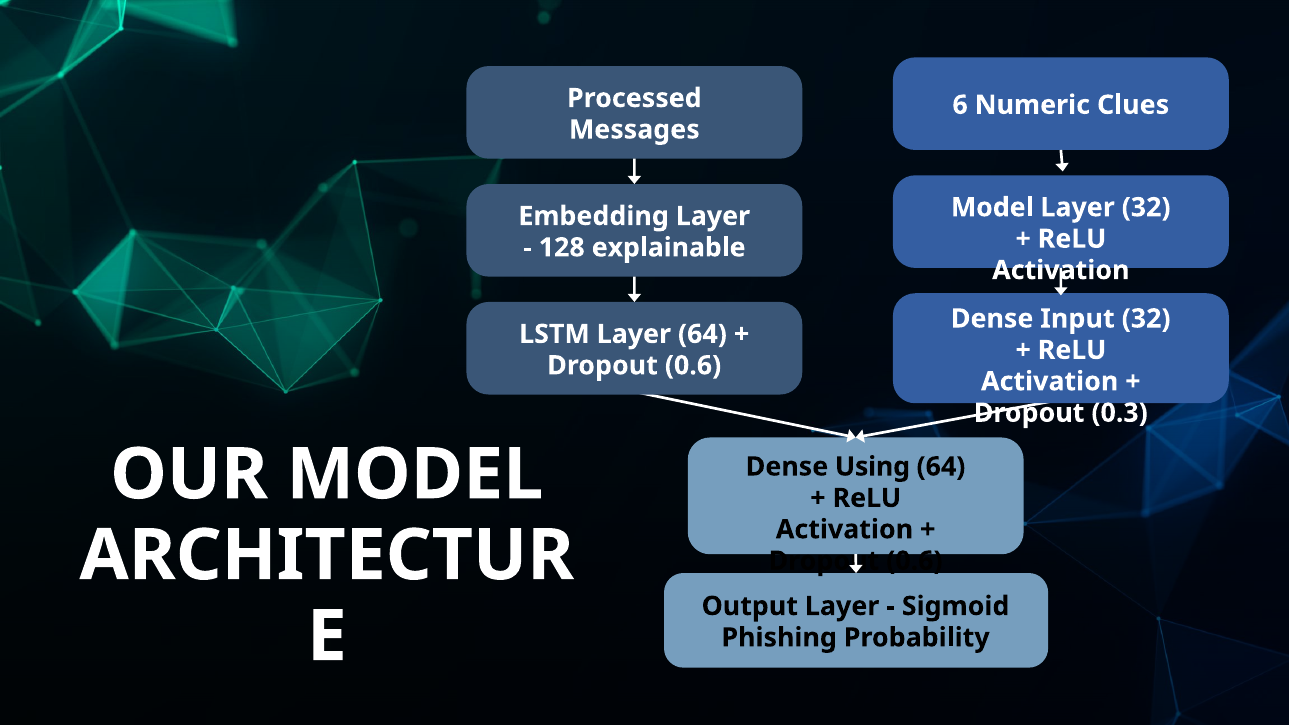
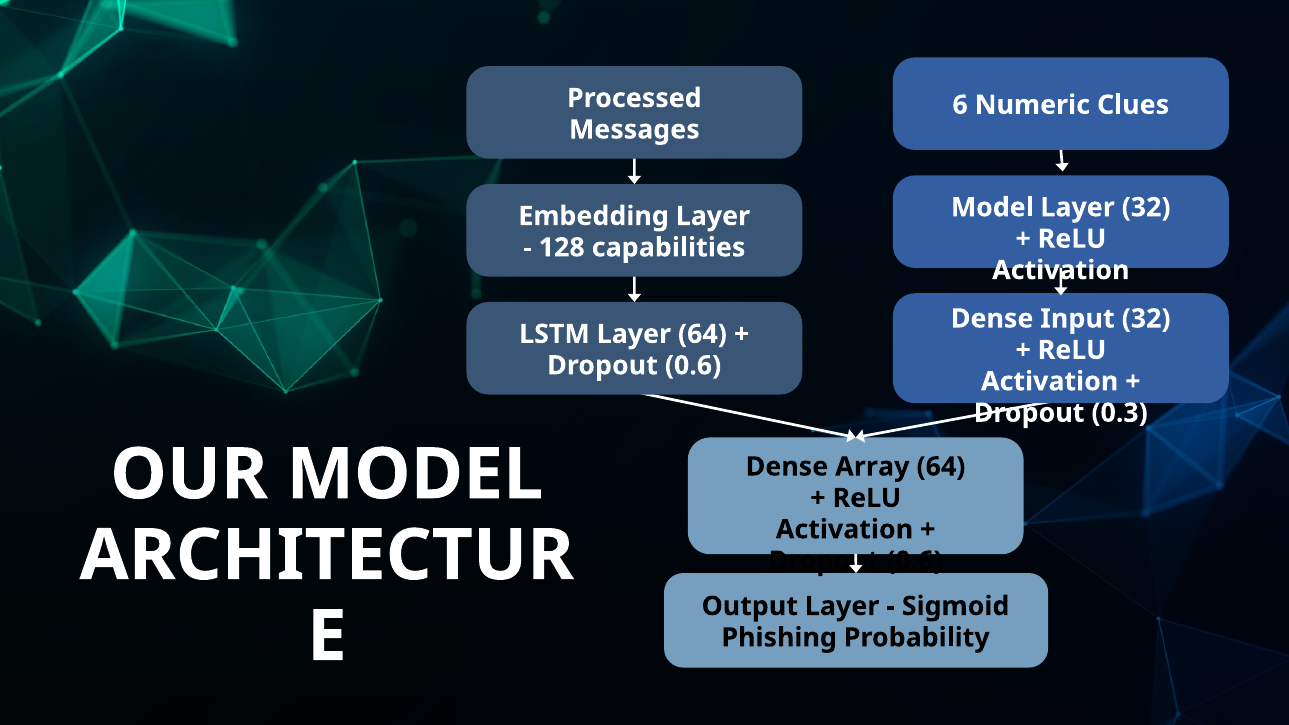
explainable: explainable -> capabilities
Using: Using -> Array
